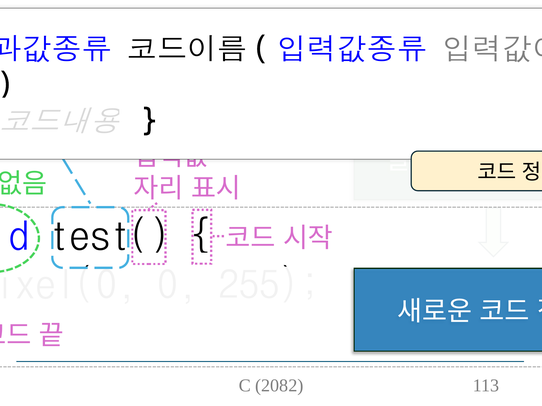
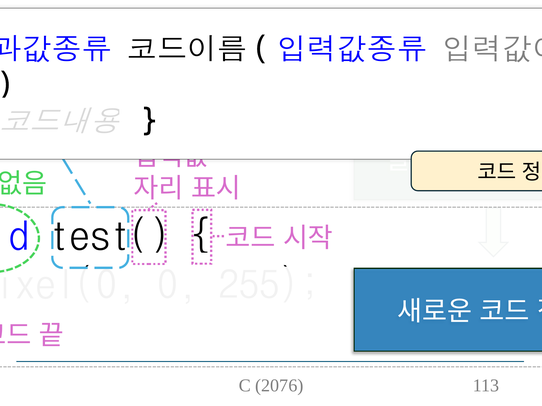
2082: 2082 -> 2076
